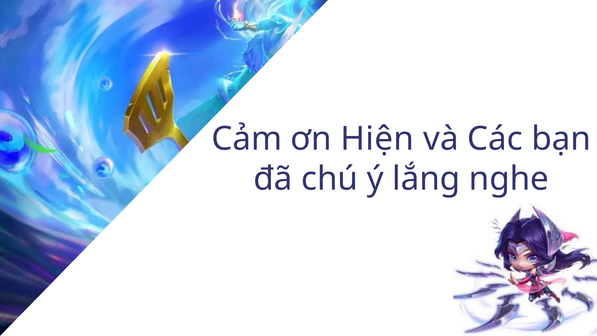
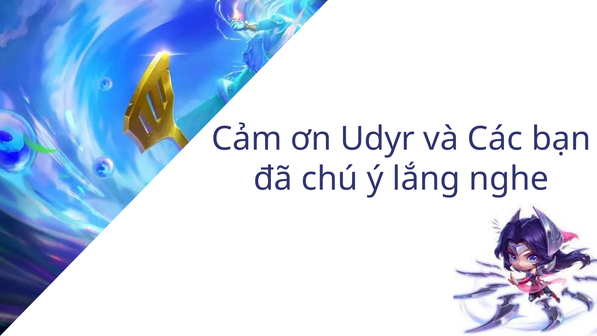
Hiện: Hiện -> Udyr
